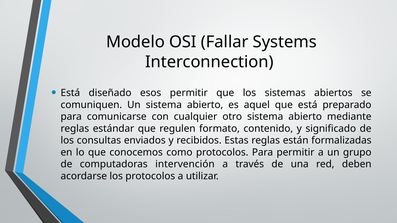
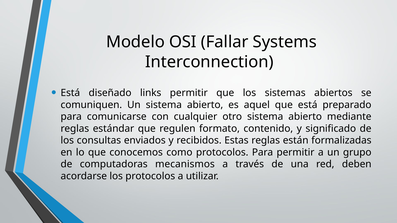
esos: esos -> links
intervención: intervención -> mecanismos
